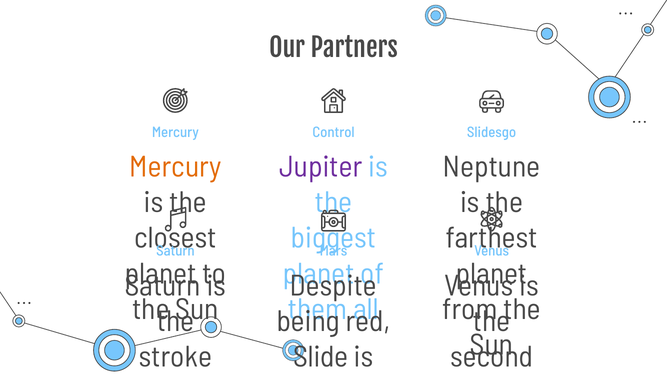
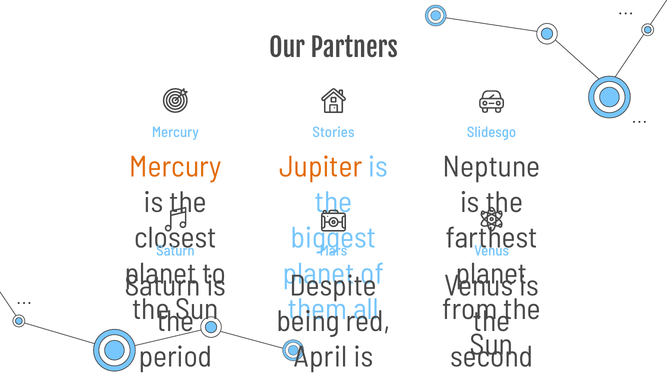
Control: Control -> Stories
Jupiter colour: purple -> orange
stroke: stroke -> period
Slide: Slide -> April
